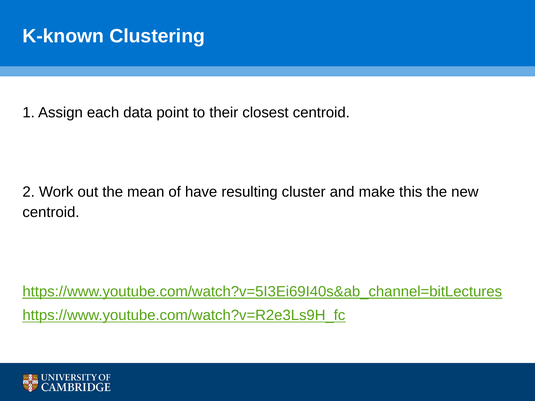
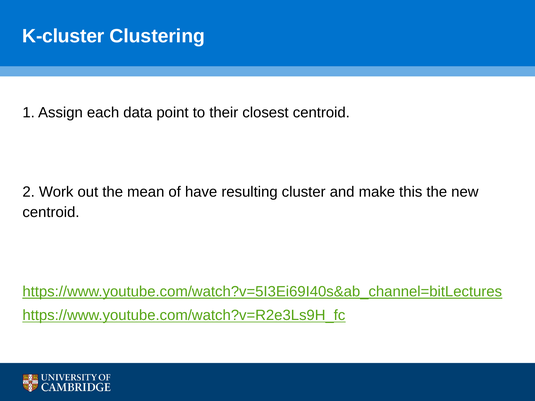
K-known: K-known -> K-cluster
